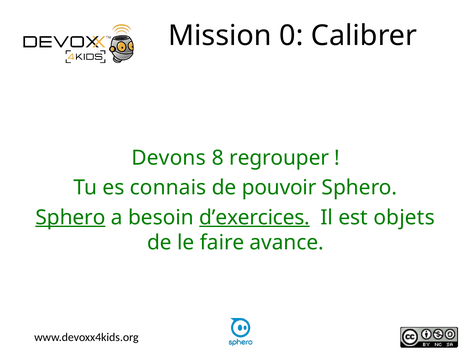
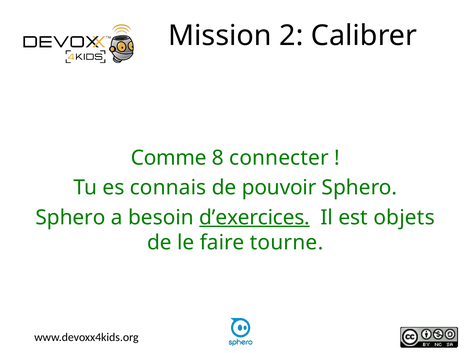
0: 0 -> 2
Devons: Devons -> Comme
regrouper: regrouper -> connecter
Sphero at (71, 218) underline: present -> none
avance: avance -> tourne
